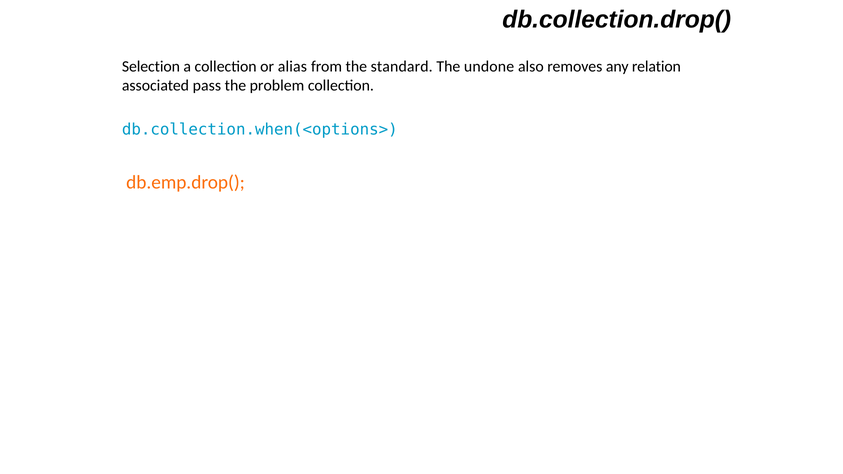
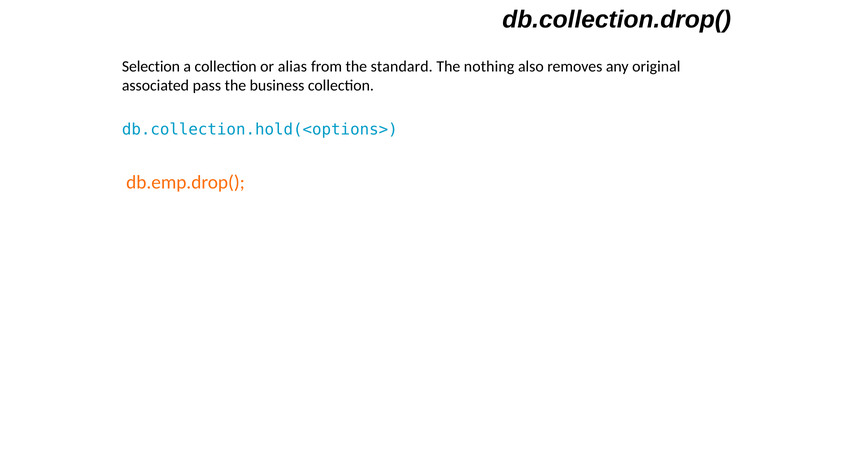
undone: undone -> nothing
relation: relation -> original
problem: problem -> business
db.collection.when(<options>: db.collection.when(<options> -> db.collection.hold(<options>
